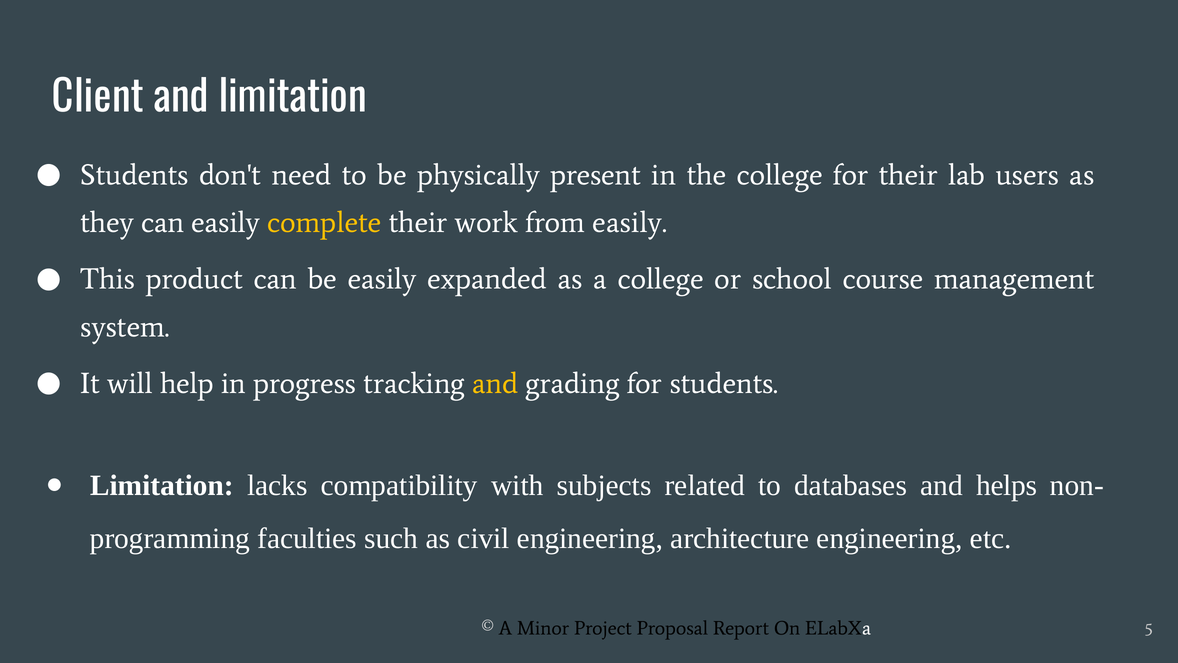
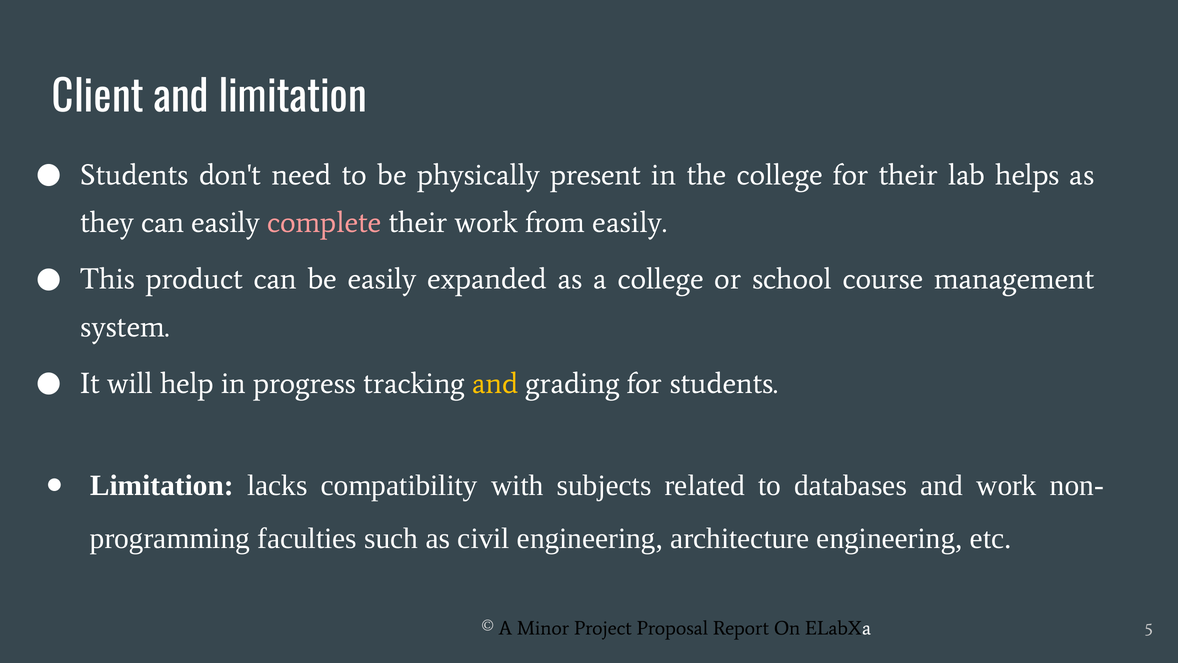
users: users -> helps
complete colour: yellow -> pink
and helps: helps -> work
